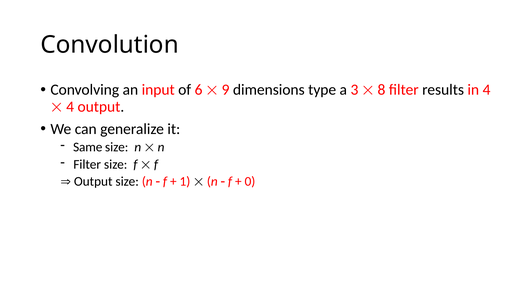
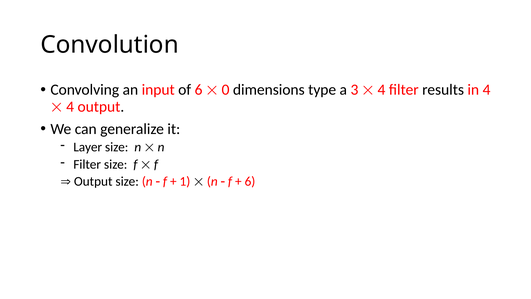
9: 9 -> 0
8 at (381, 90): 8 -> 4
Same: Same -> Layer
0 at (250, 181): 0 -> 6
